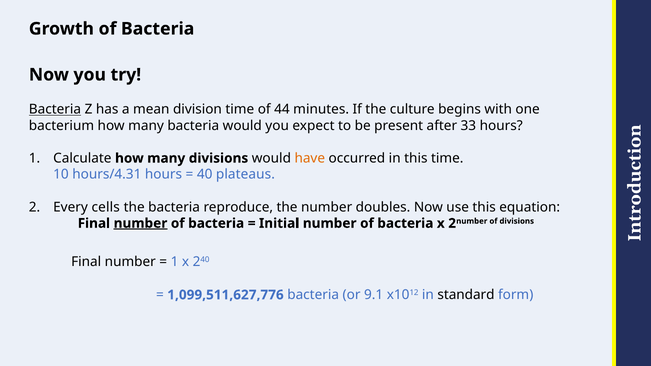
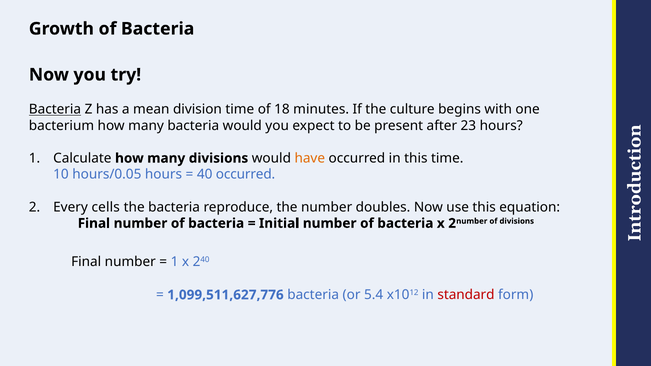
44: 44 -> 18
33: 33 -> 23
hours/4.31: hours/4.31 -> hours/0.05
40 plateaus: plateaus -> occurred
number at (140, 223) underline: present -> none
9.1: 9.1 -> 5.4
standard colour: black -> red
